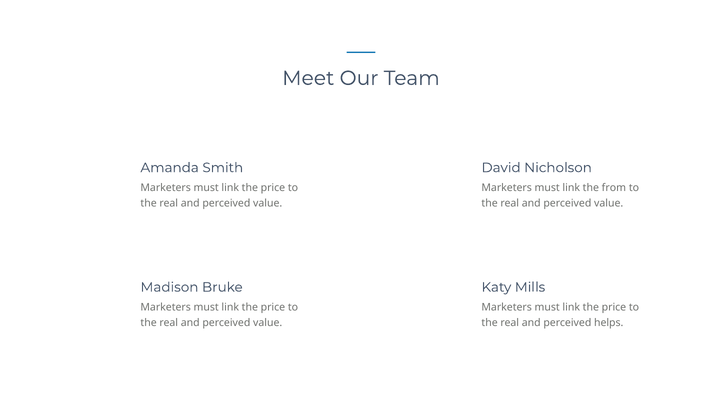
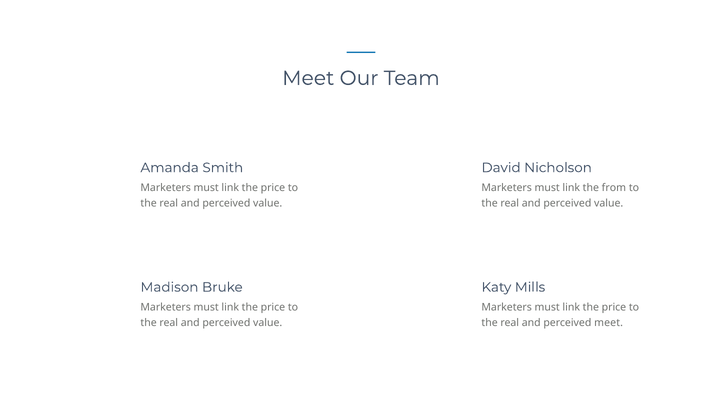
perceived helps: helps -> meet
